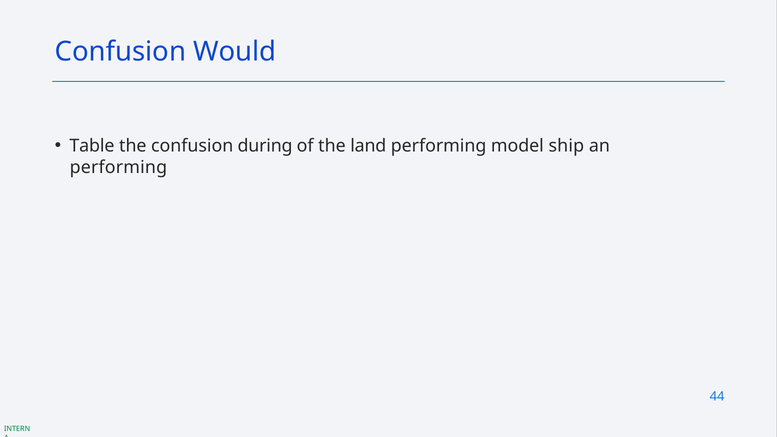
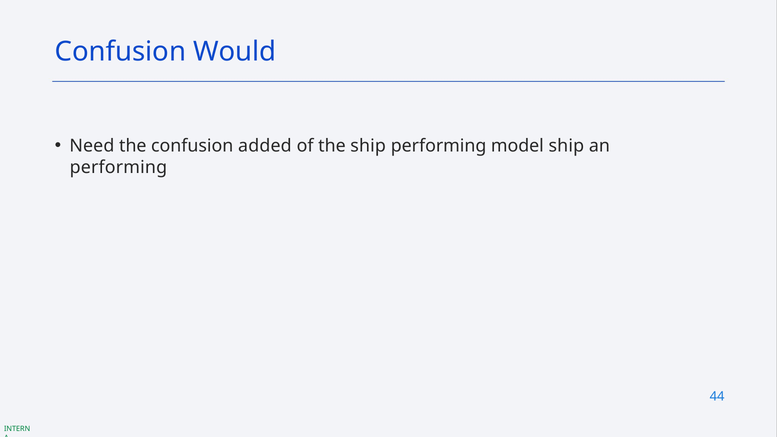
Table: Table -> Need
during: during -> added
the land: land -> ship
